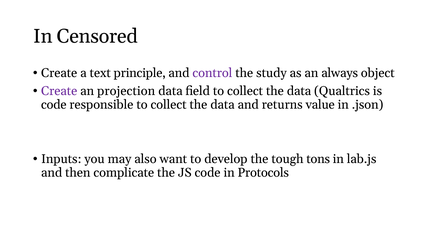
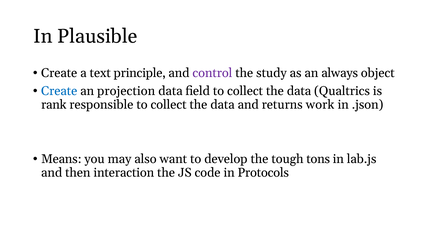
Censored: Censored -> Plausible
Create at (59, 91) colour: purple -> blue
code at (54, 105): code -> rank
value: value -> work
Inputs: Inputs -> Means
complicate: complicate -> interaction
